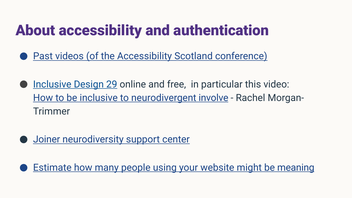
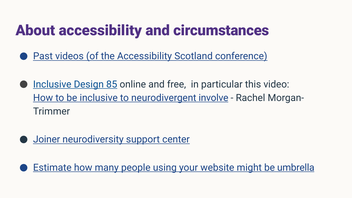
authentication: authentication -> circumstances
29: 29 -> 85
meaning: meaning -> umbrella
